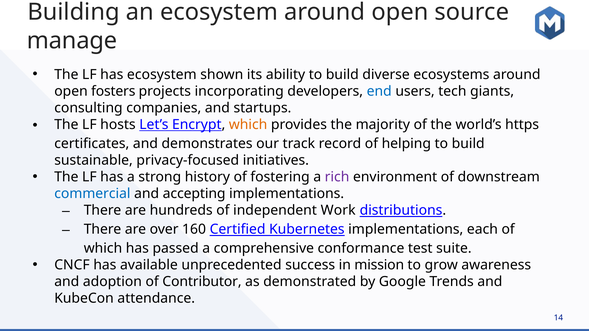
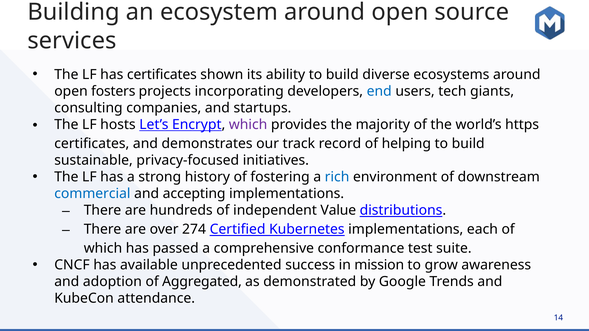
manage: manage -> services
has ecosystem: ecosystem -> certificates
which at (248, 125) colour: orange -> purple
rich colour: purple -> blue
Work: Work -> Value
160: 160 -> 274
Contributor: Contributor -> Aggregated
